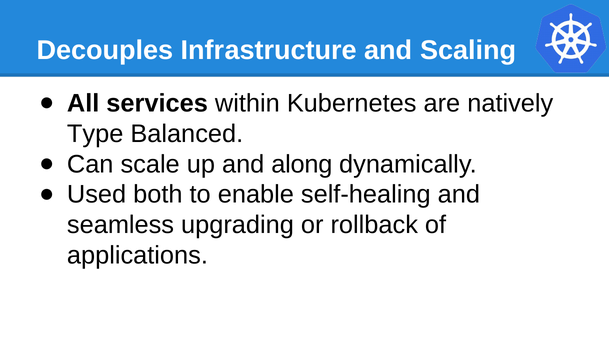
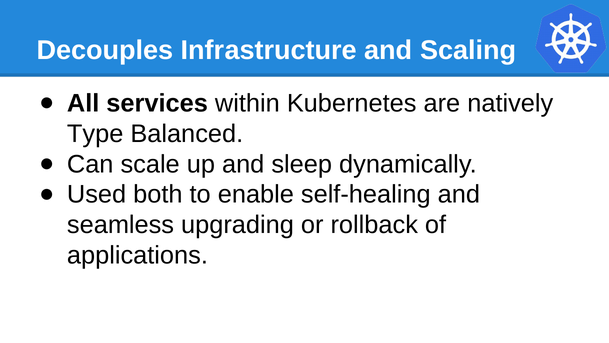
along: along -> sleep
